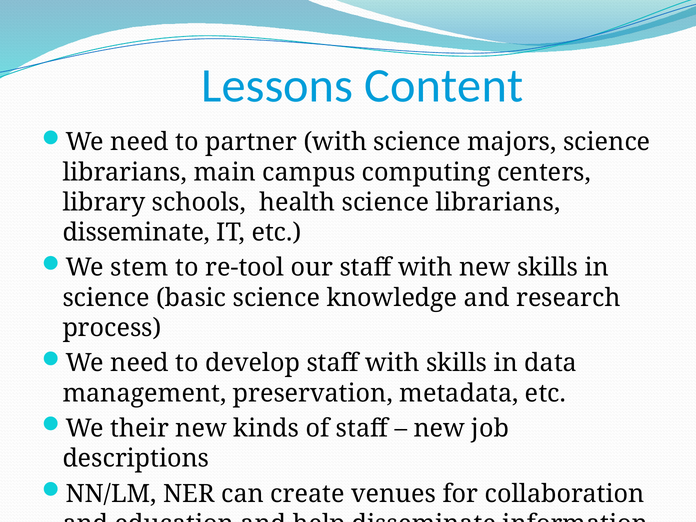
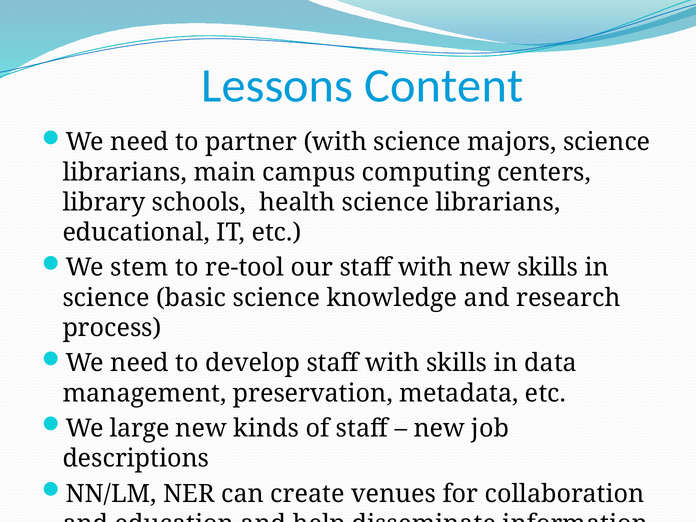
disseminate at (136, 233): disseminate -> educational
their: their -> large
